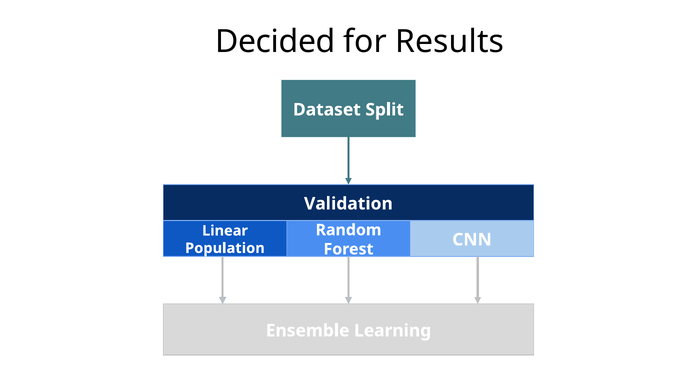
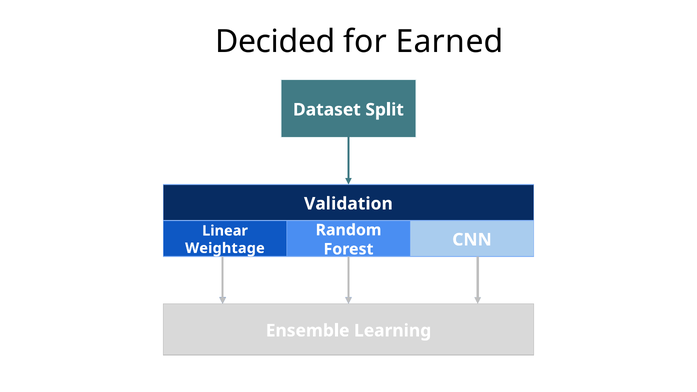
Results: Results -> Earned
Population: Population -> Weightage
